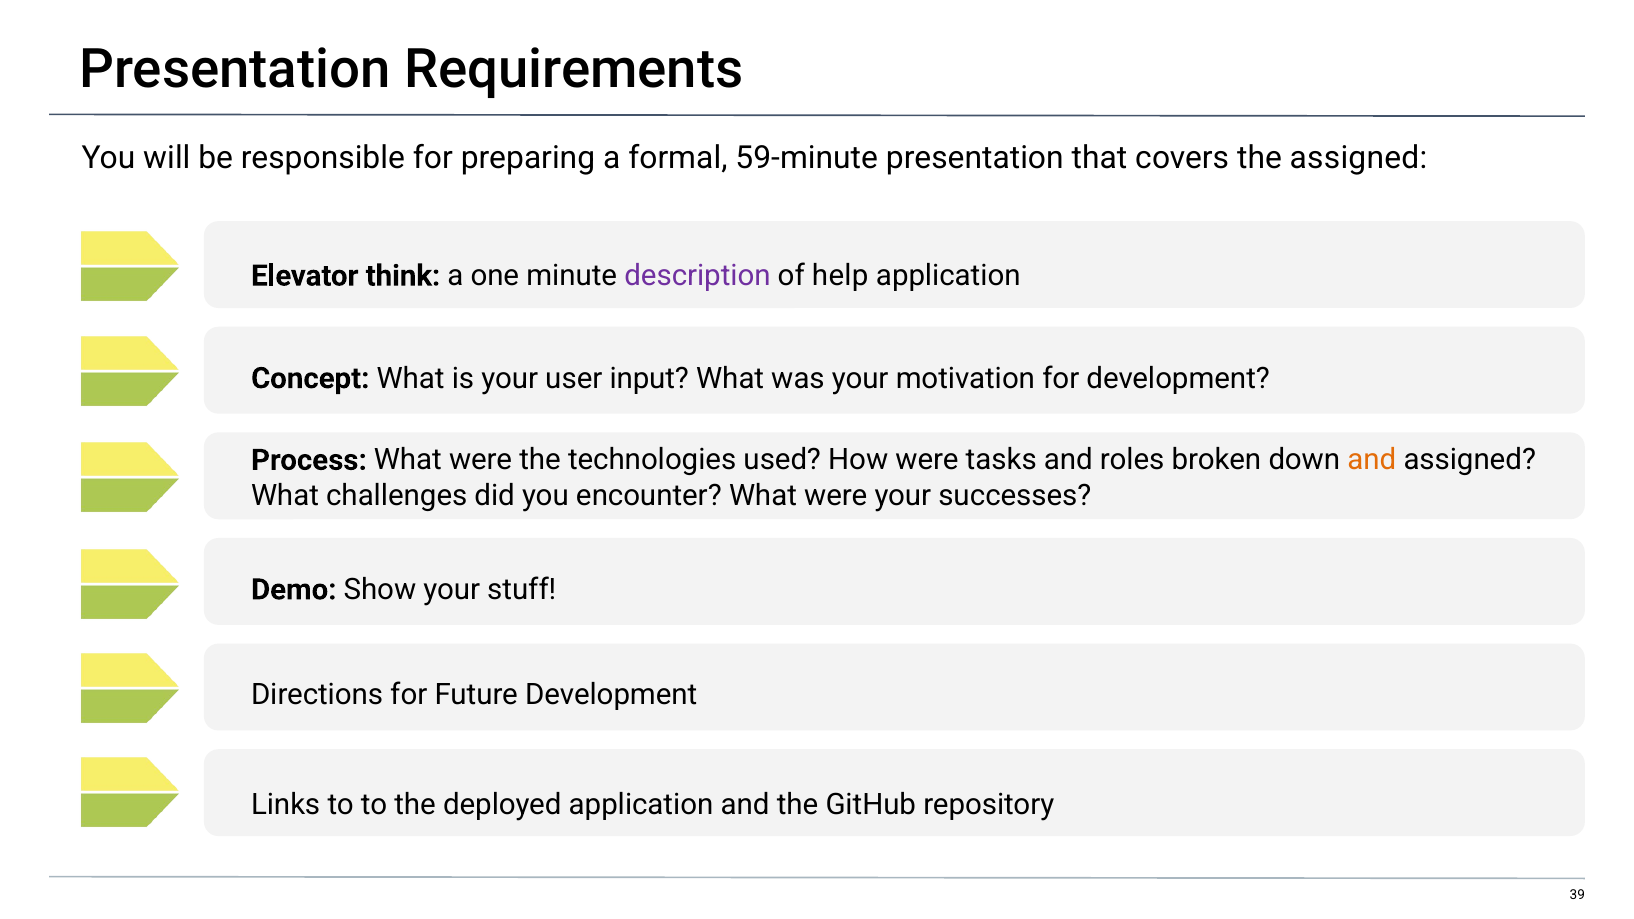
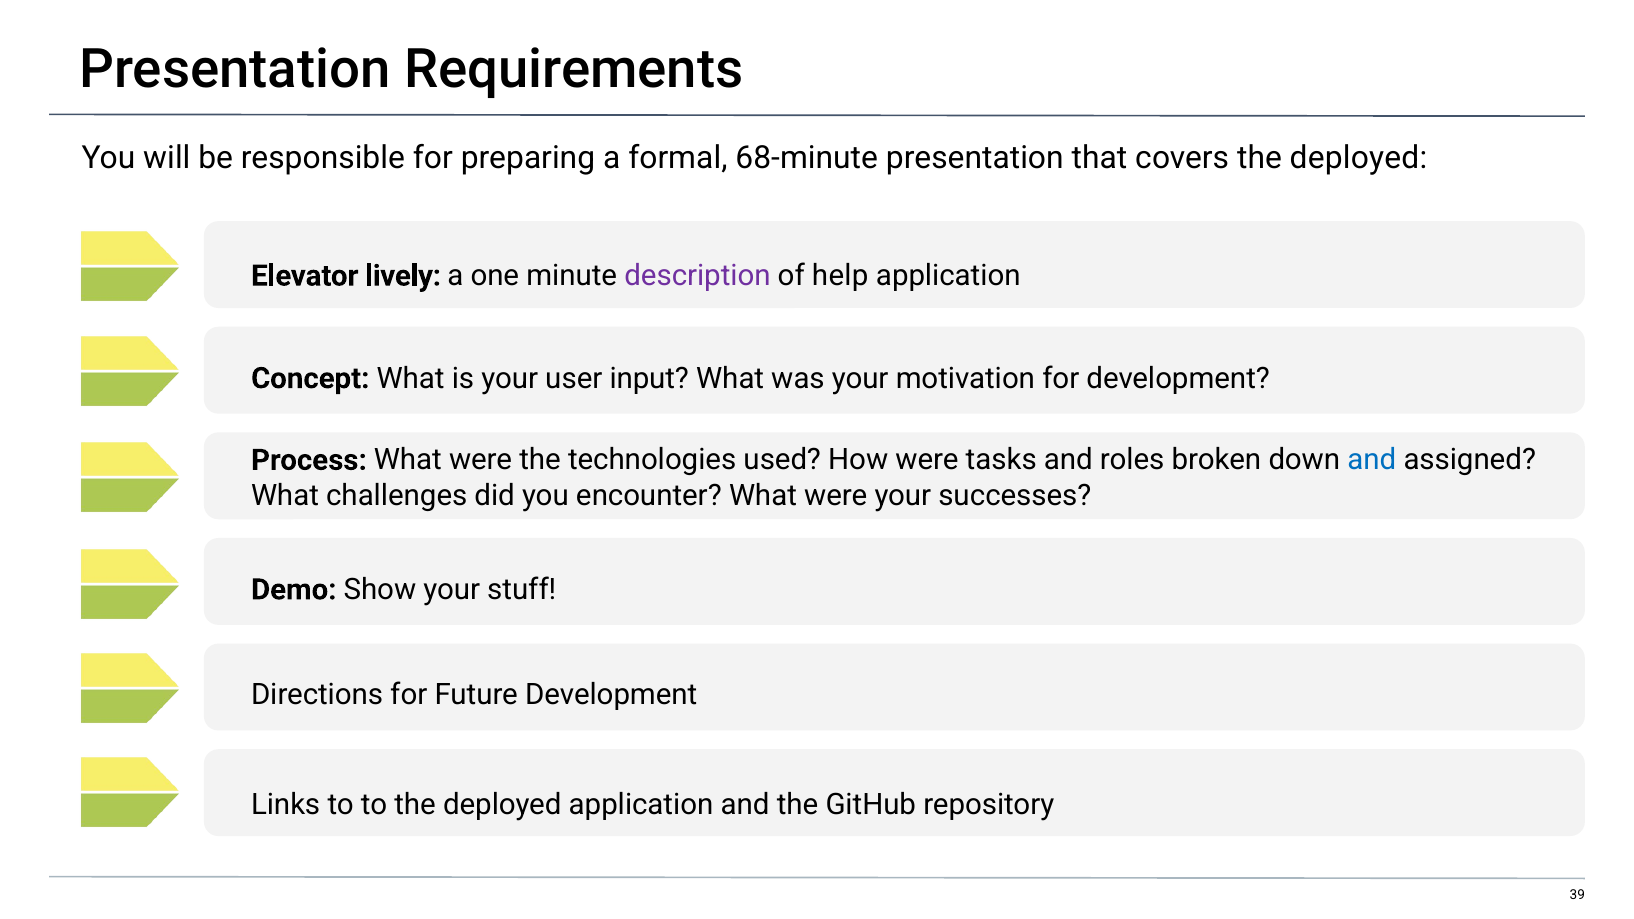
59-minute: 59-minute -> 68-minute
covers the assigned: assigned -> deployed
think: think -> lively
and at (1372, 460) colour: orange -> blue
